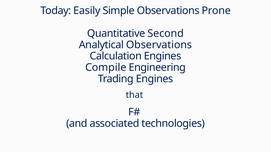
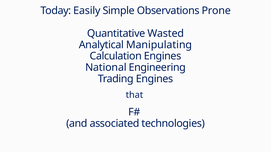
Second: Second -> Wasted
Analytical Observations: Observations -> Manipulating
Compile: Compile -> National
